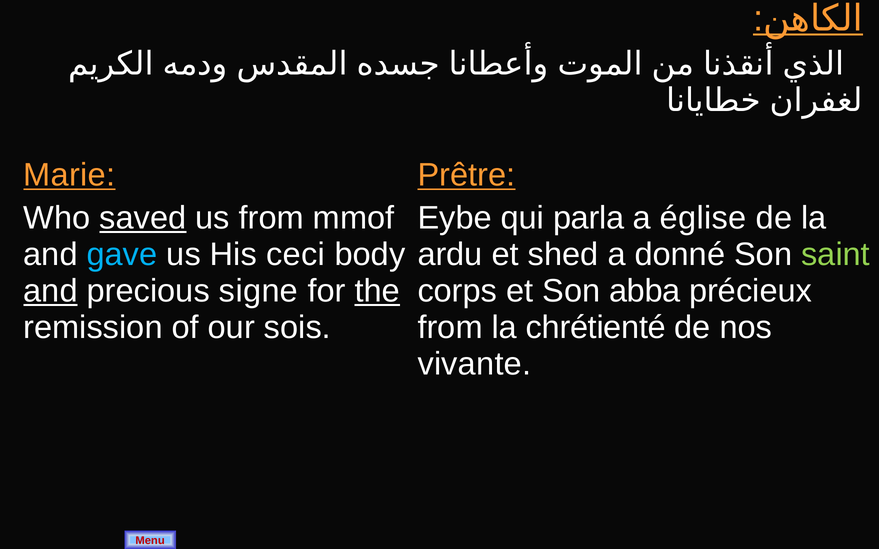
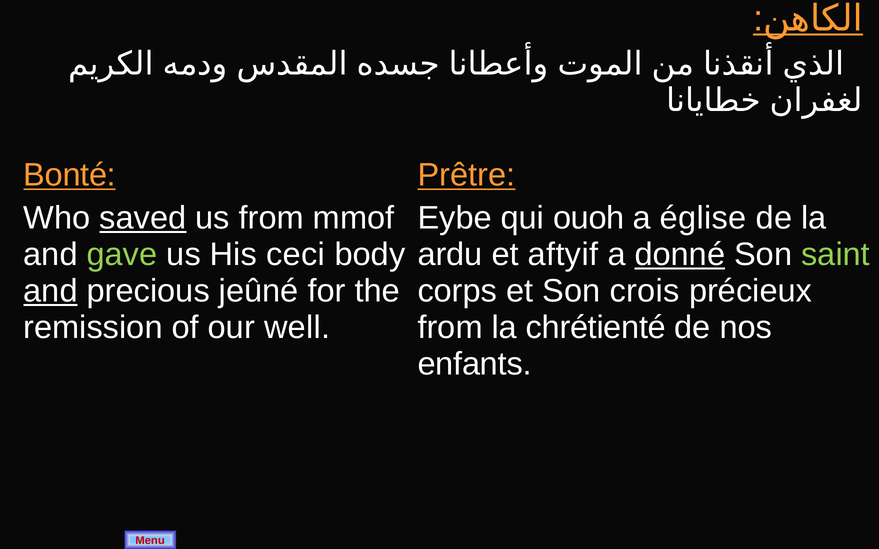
Marie: Marie -> Bonté
parla: parla -> ouoh
gave colour: light blue -> light green
shed: shed -> aftyif
donné underline: none -> present
signe: signe -> jeûné
the underline: present -> none
abba: abba -> crois
sois: sois -> well
vivante: vivante -> enfants
